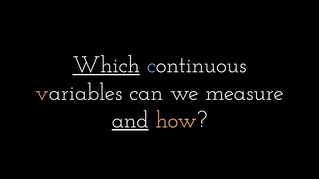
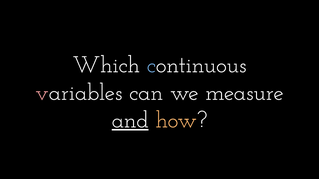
Which underline: present -> none
